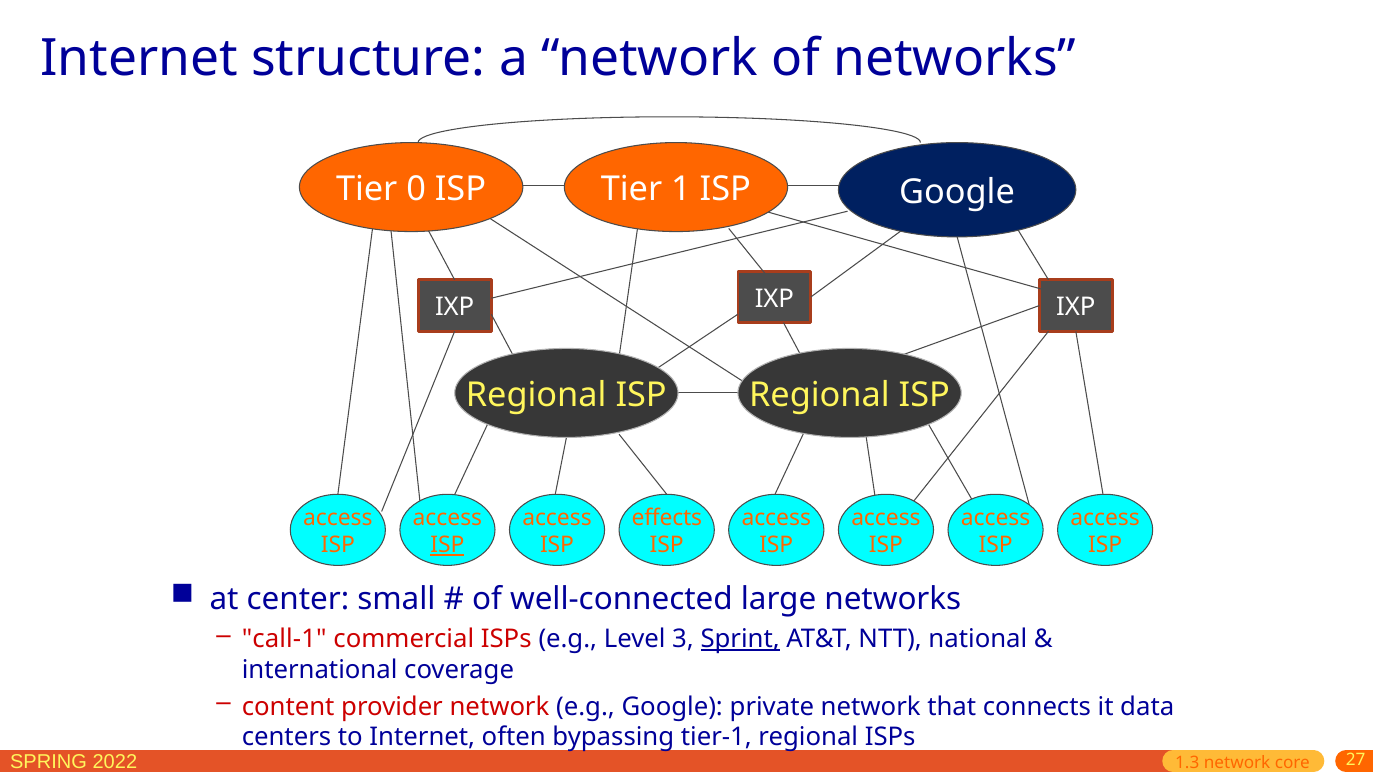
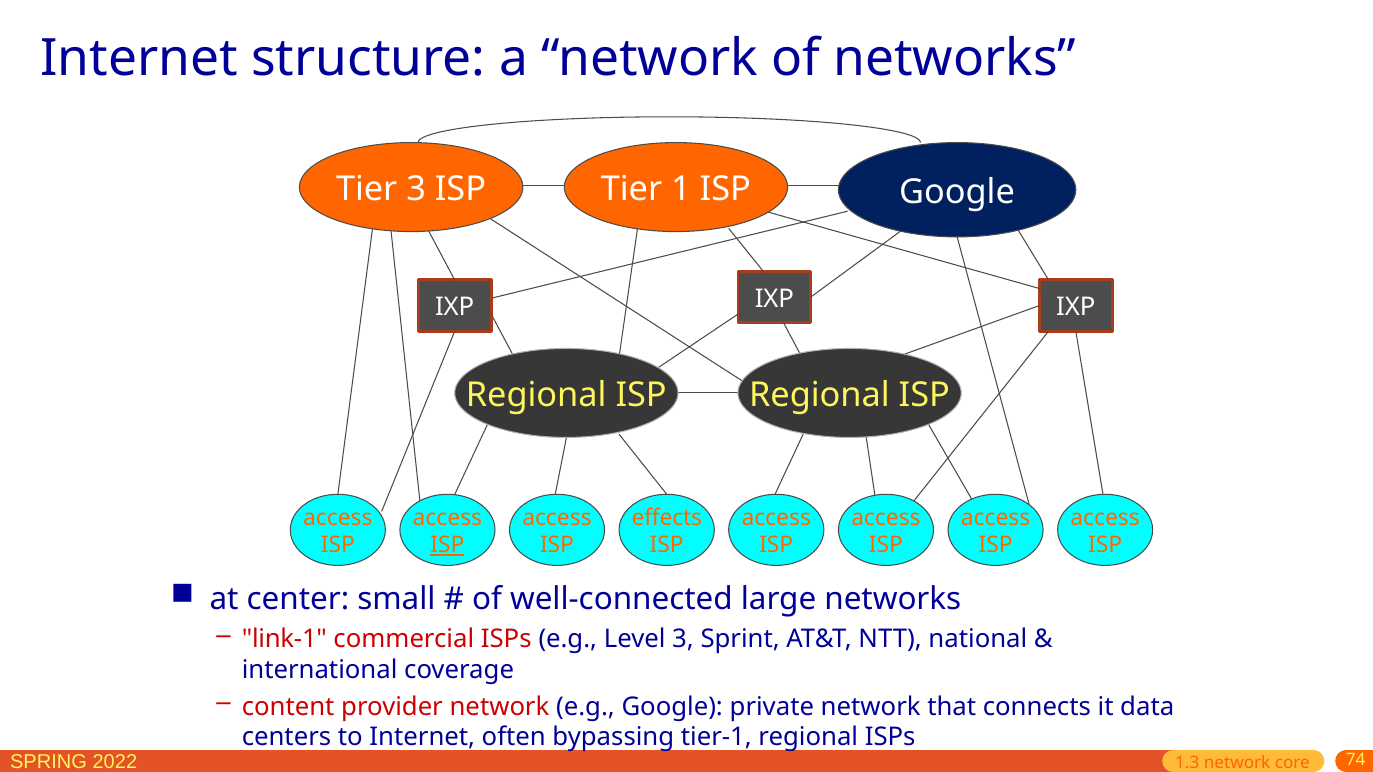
Tier 0: 0 -> 3
call-1: call-1 -> link-1
Sprint underline: present -> none
27: 27 -> 74
